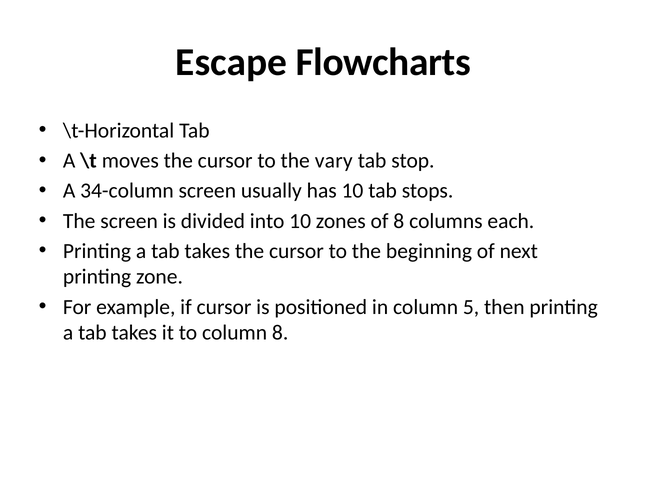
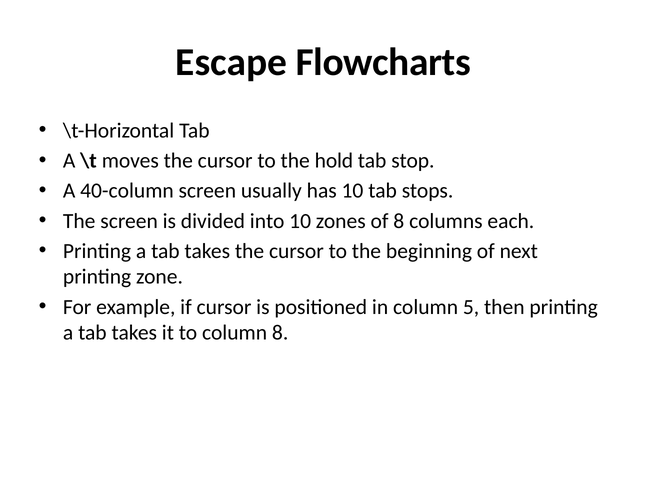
vary: vary -> hold
34-column: 34-column -> 40-column
